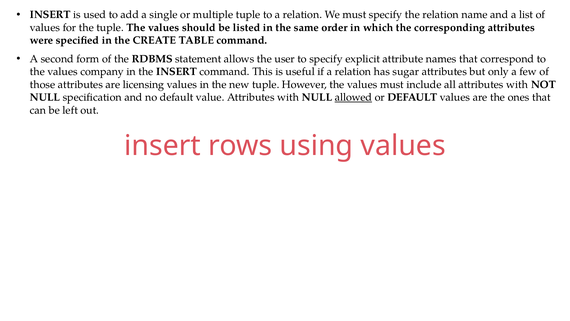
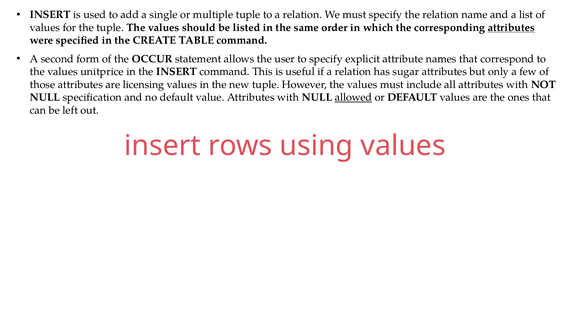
attributes at (511, 28) underline: none -> present
RDBMS: RDBMS -> OCCUR
company: company -> unitprice
